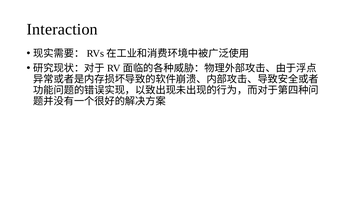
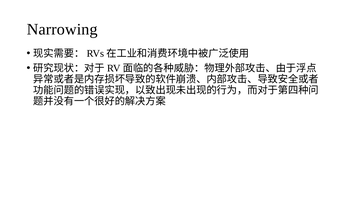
Interaction: Interaction -> Narrowing
